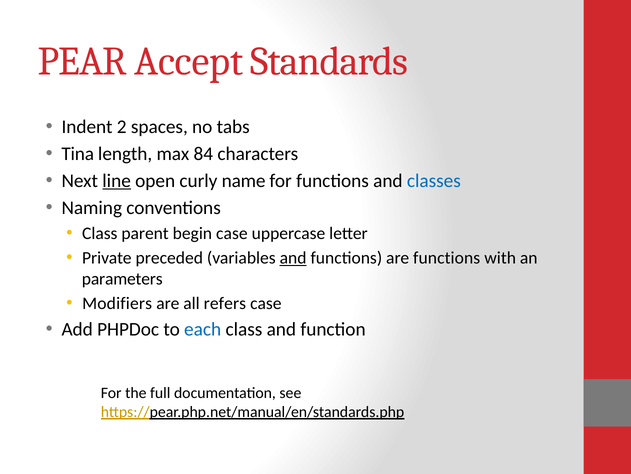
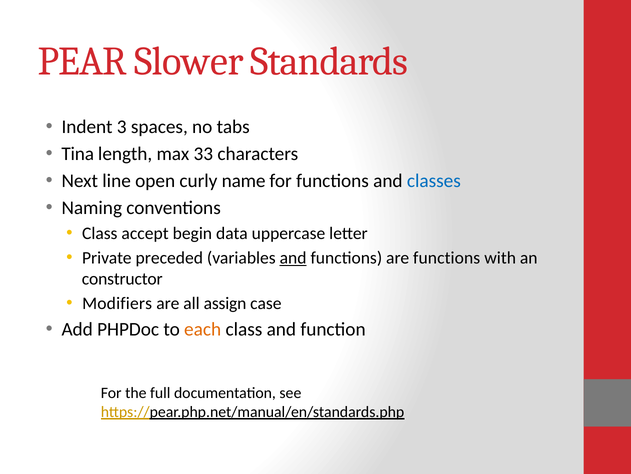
Accept: Accept -> Slower
2: 2 -> 3
84: 84 -> 33
line underline: present -> none
parent: parent -> accept
begin case: case -> data
parameters: parameters -> constructor
refers: refers -> assign
each colour: blue -> orange
